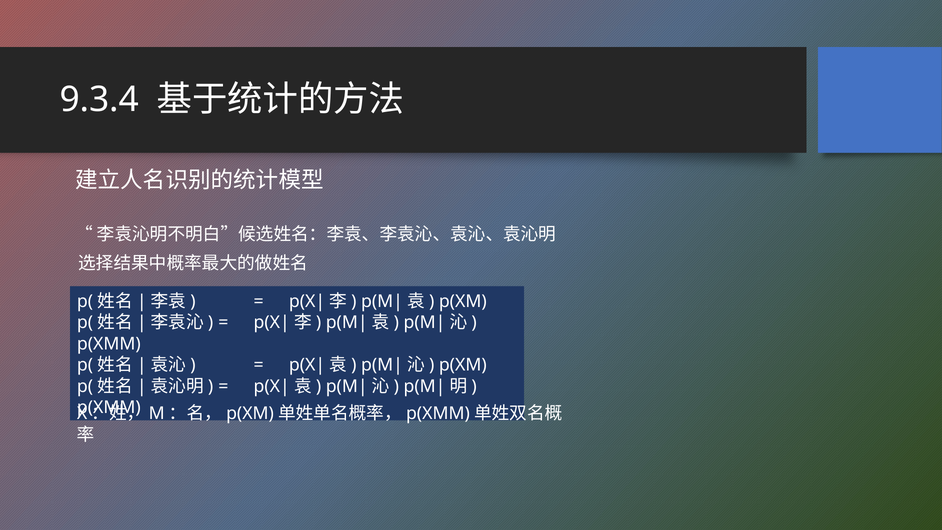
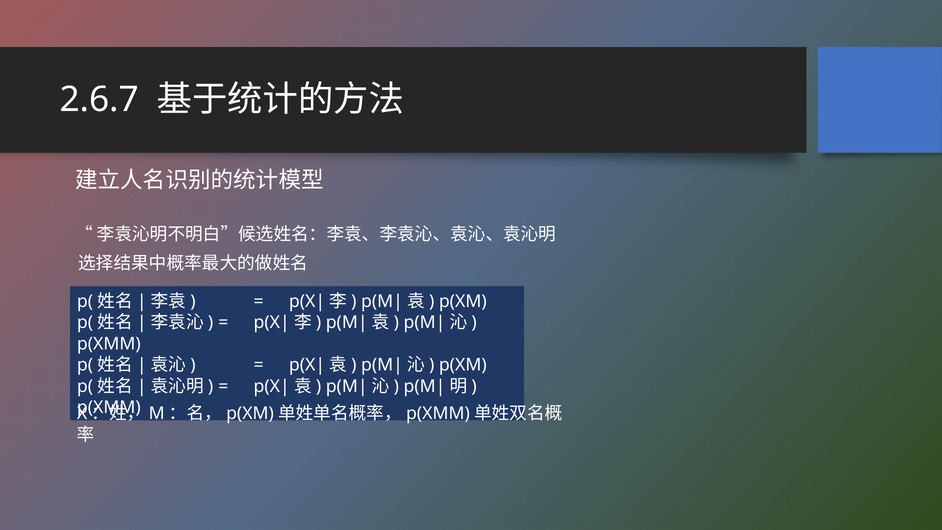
9.3.4: 9.3.4 -> 2.6.7
